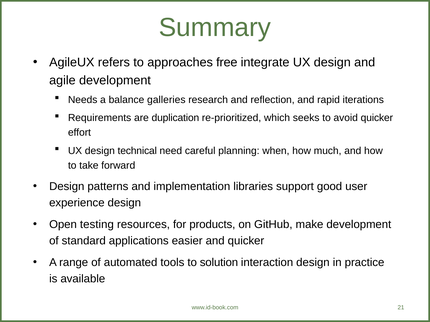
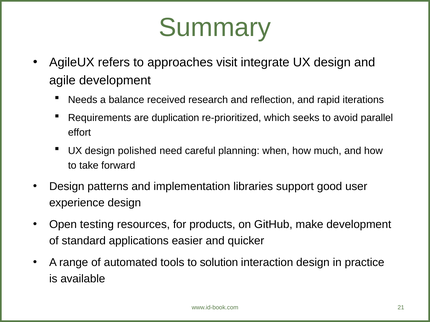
free: free -> visit
galleries: galleries -> received
avoid quicker: quicker -> parallel
technical: technical -> polished
